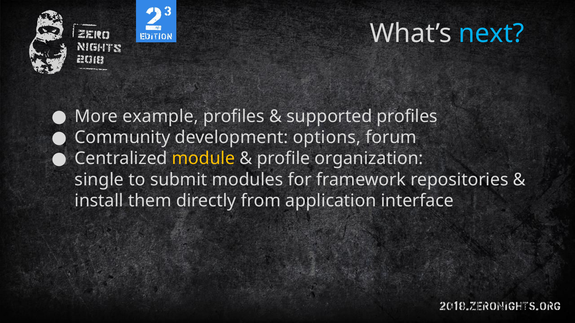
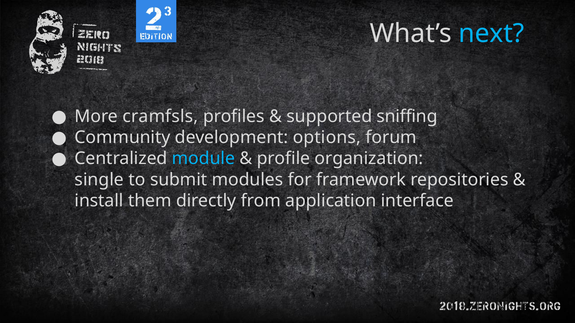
example: example -> cramfsls
supported profiles: profiles -> sniffing
module colour: yellow -> light blue
